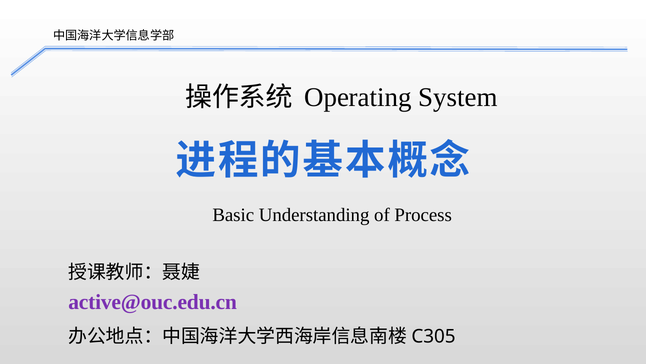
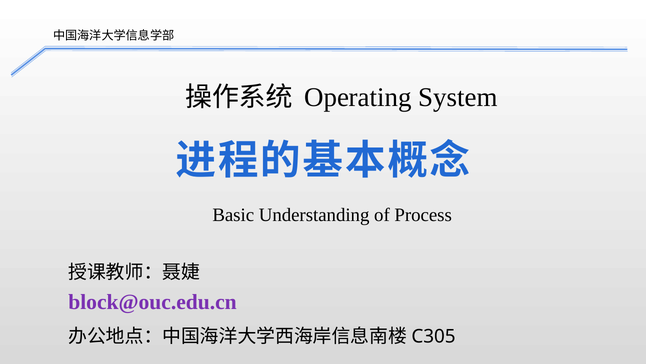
active@ouc.edu.cn: active@ouc.edu.cn -> block@ouc.edu.cn
